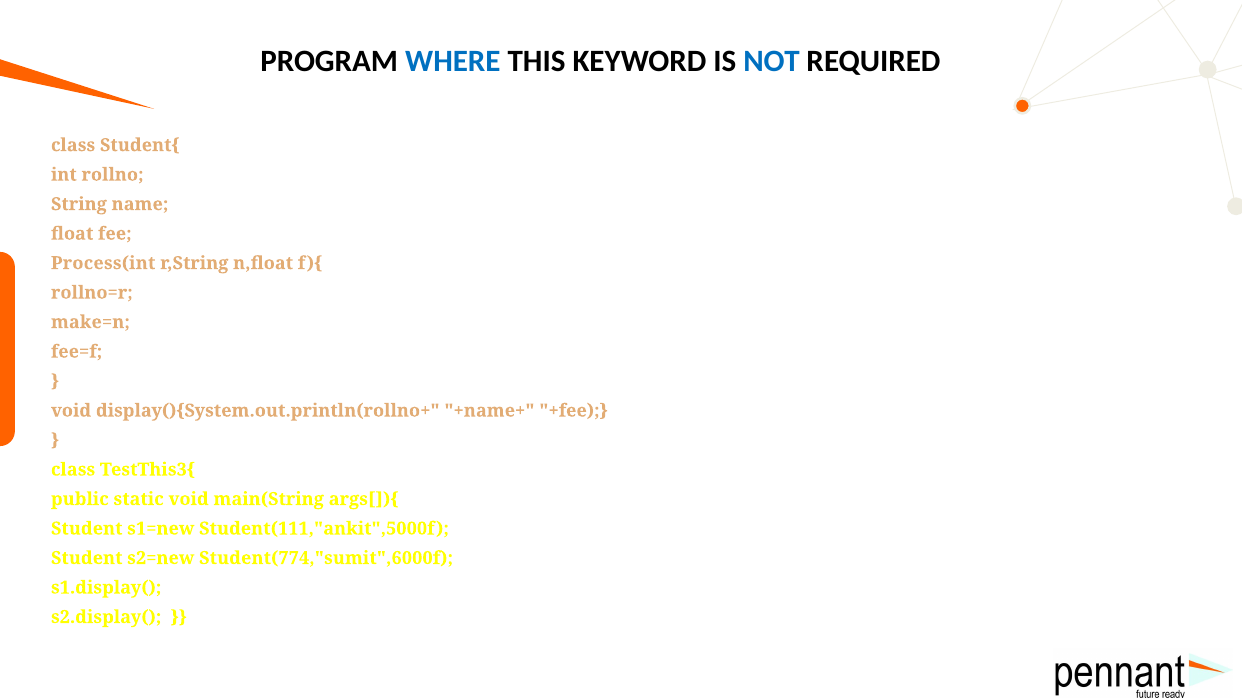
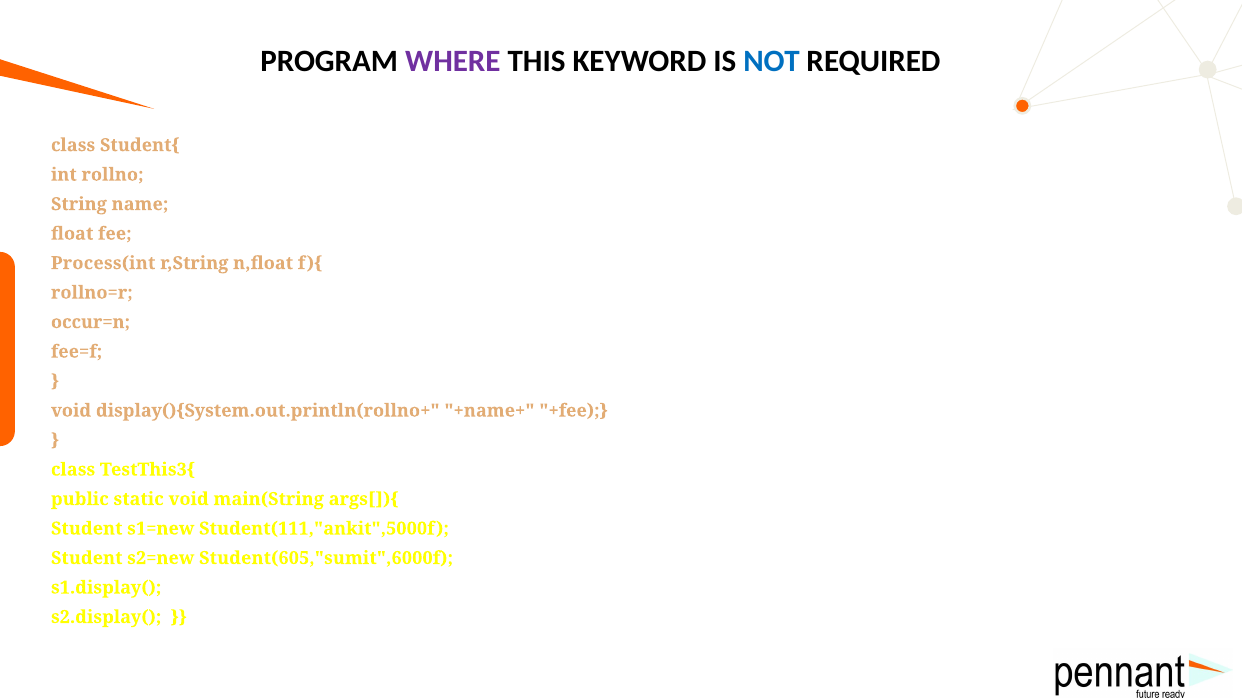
WHERE colour: blue -> purple
make=n: make=n -> occur=n
Student(774,"sumit",6000f: Student(774,"sumit",6000f -> Student(605,"sumit",6000f
